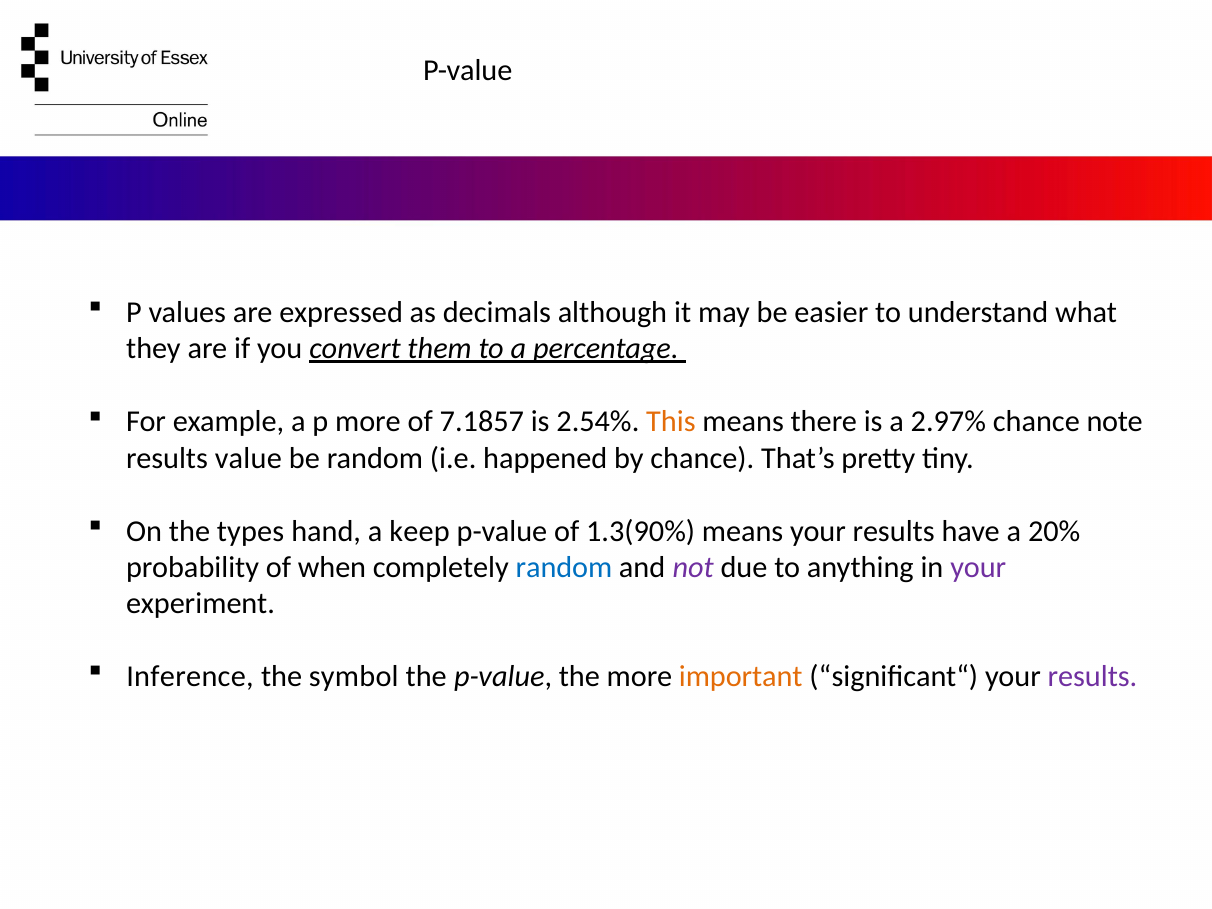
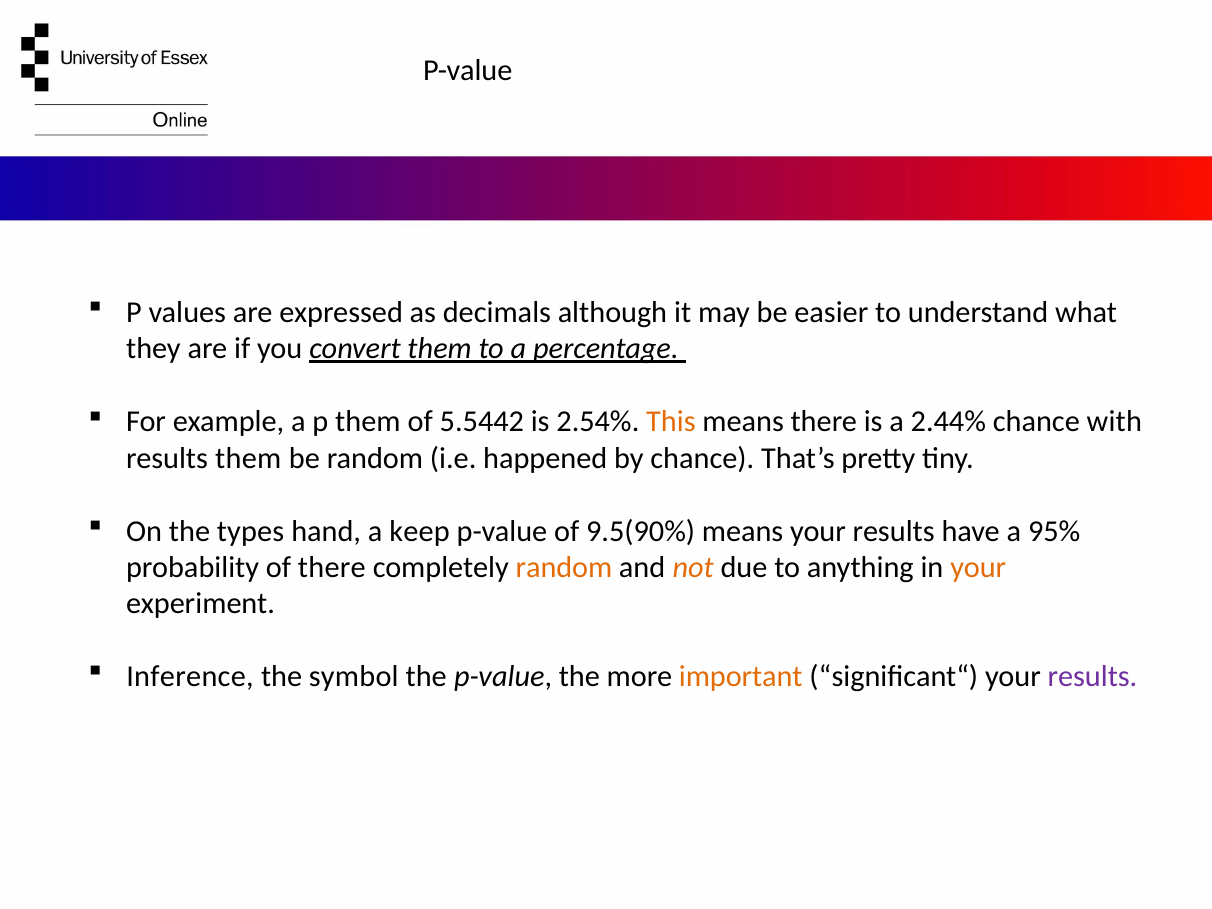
p more: more -> them
7.1857: 7.1857 -> 5.5442
2.97%: 2.97% -> 2.44%
note: note -> with
results value: value -> them
1.3(90%: 1.3(90% -> 9.5(90%
20%: 20% -> 95%
of when: when -> there
random at (564, 567) colour: blue -> orange
not colour: purple -> orange
your at (978, 567) colour: purple -> orange
